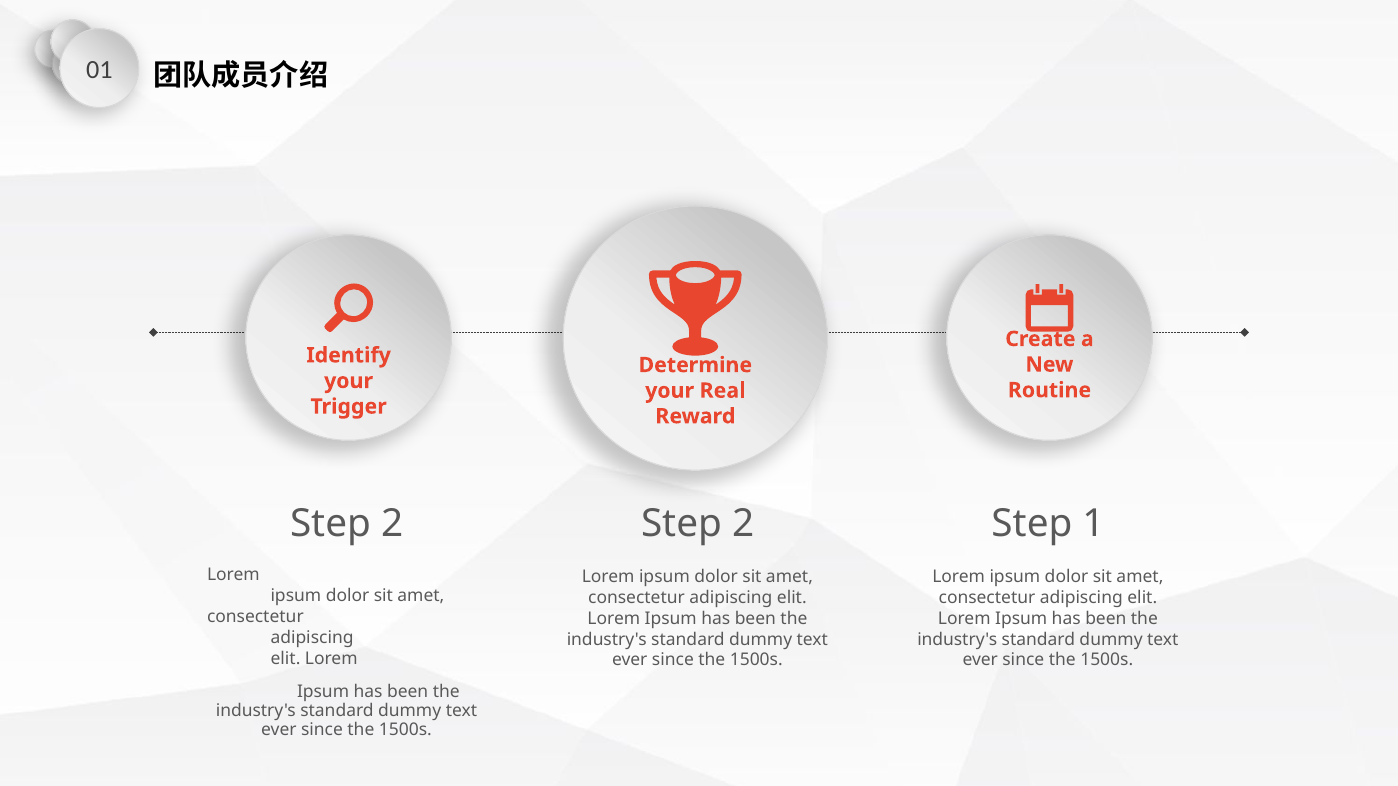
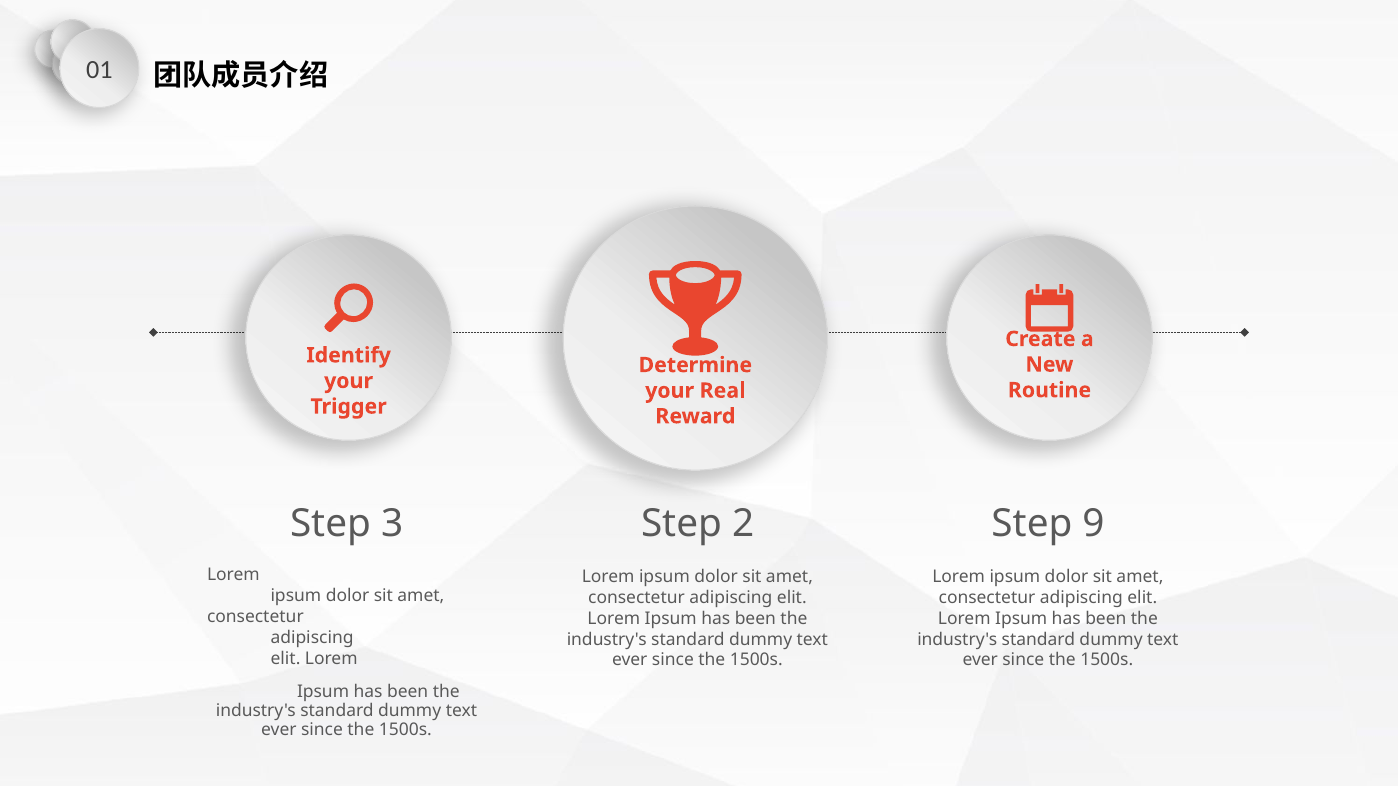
2 at (392, 524): 2 -> 3
1: 1 -> 9
